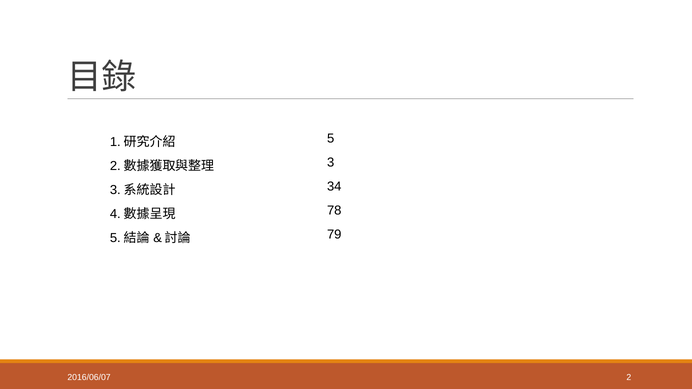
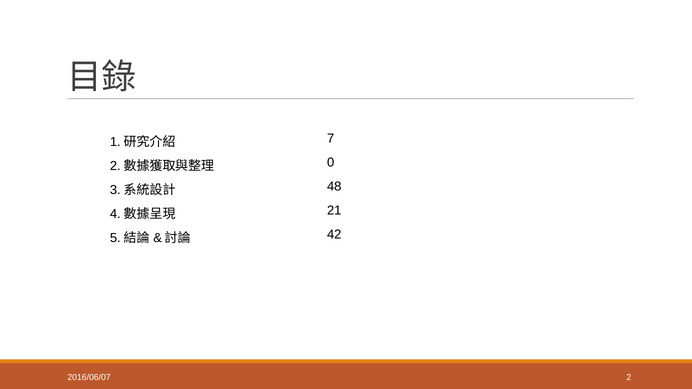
5: 5 -> 7
3: 3 -> 0
34: 34 -> 48
78: 78 -> 21
79: 79 -> 42
